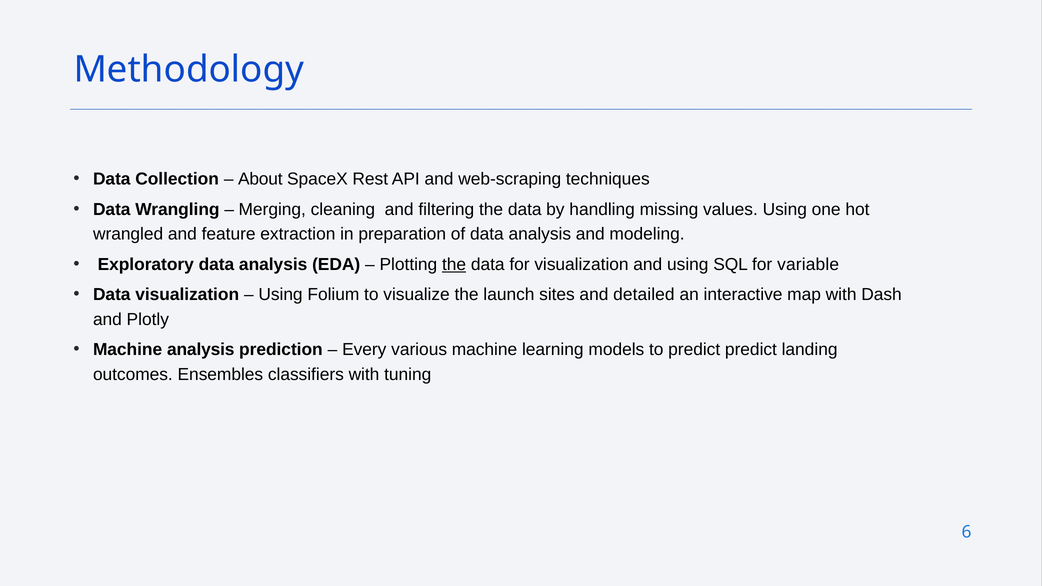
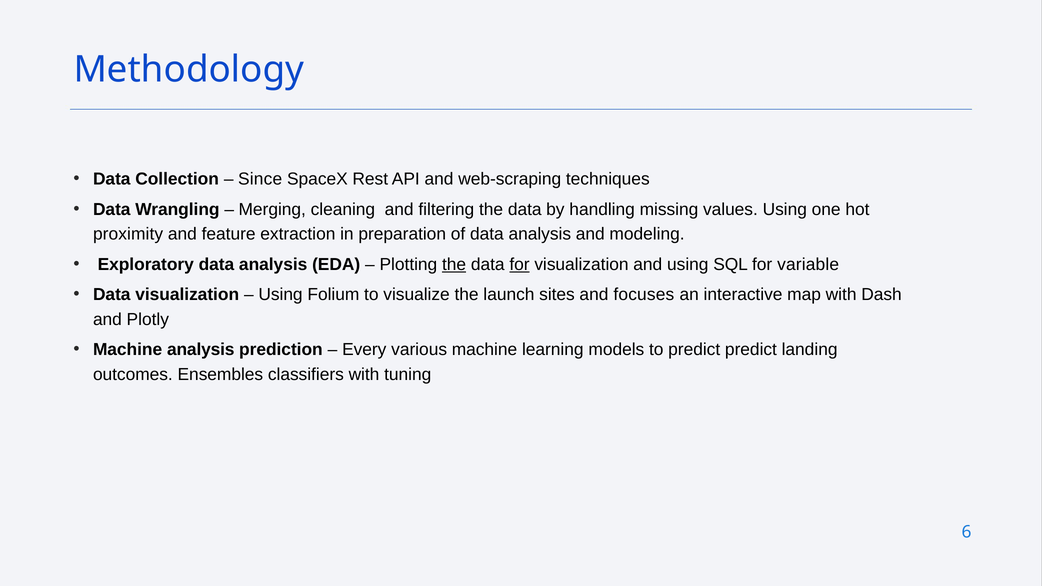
About: About -> Since
wrangled: wrangled -> proximity
for at (520, 264) underline: none -> present
detailed: detailed -> focuses
